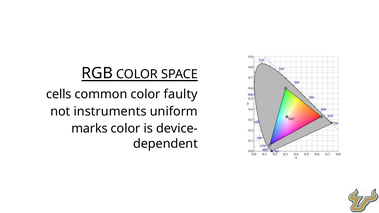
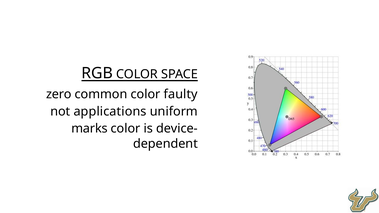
cells: cells -> zero
instruments: instruments -> applications
